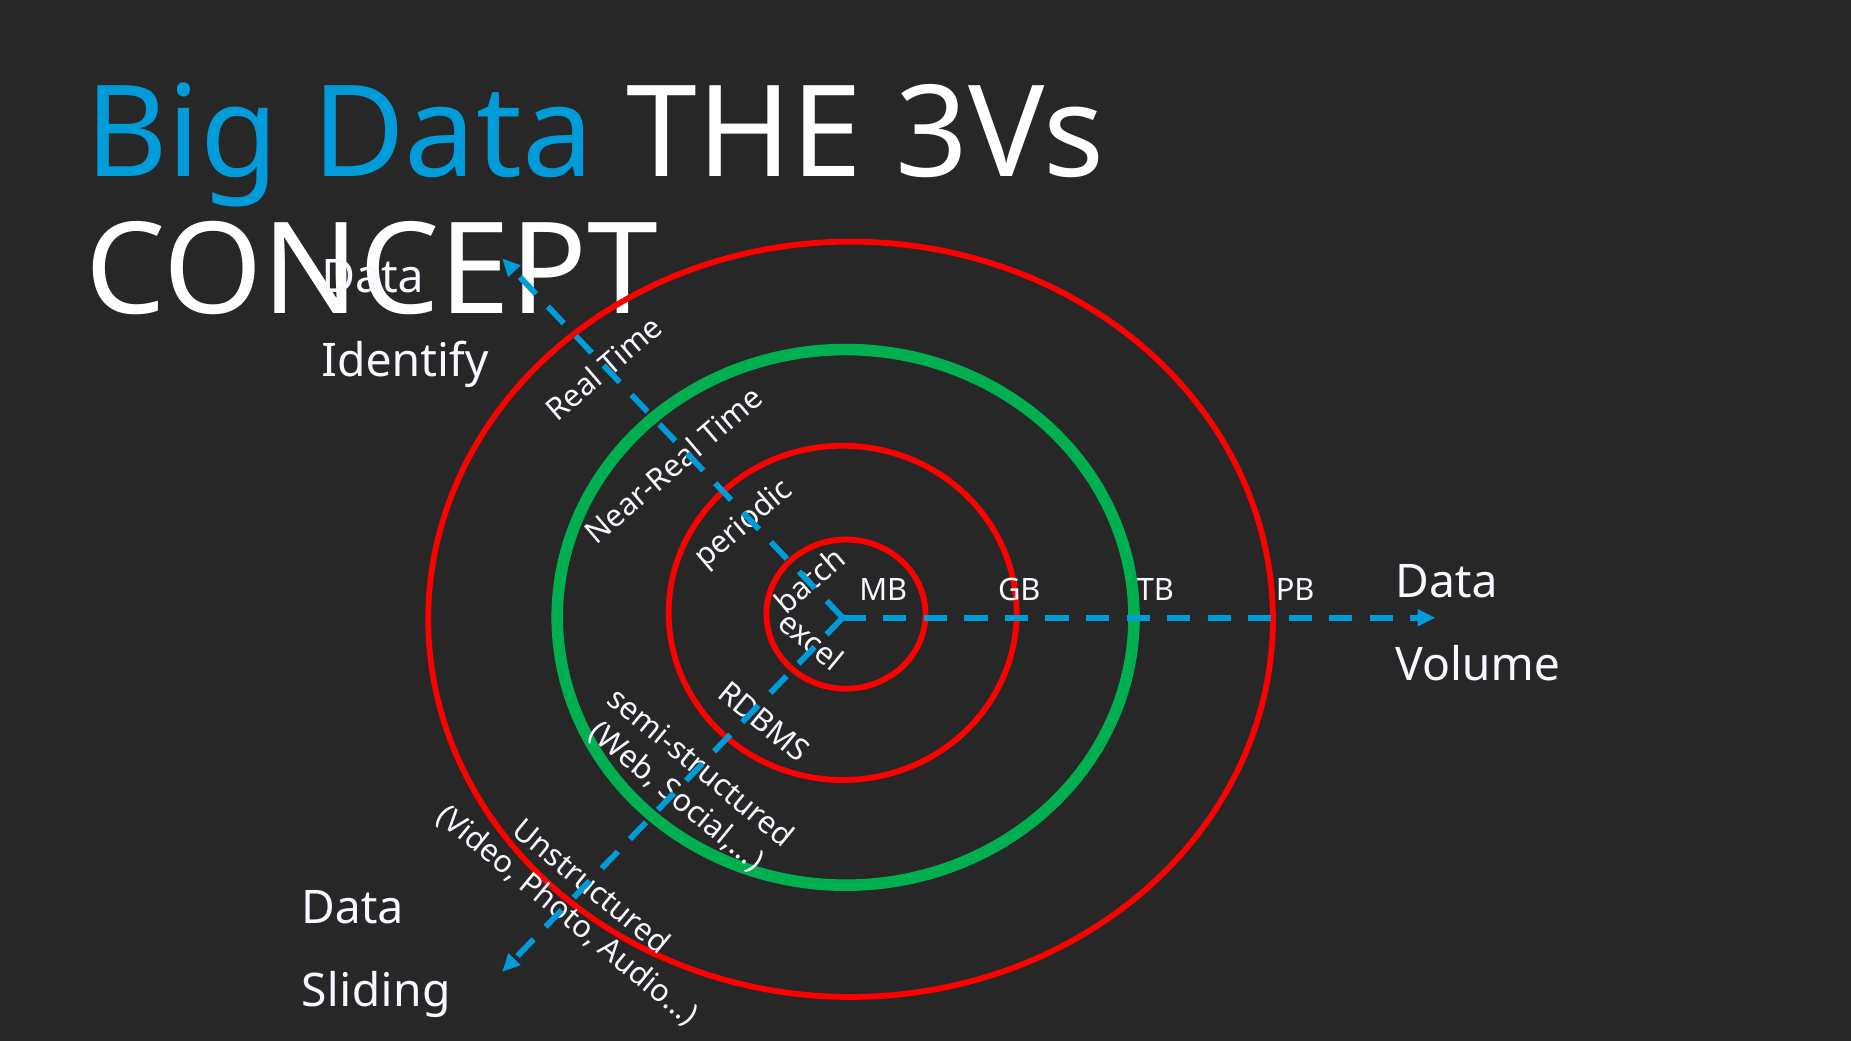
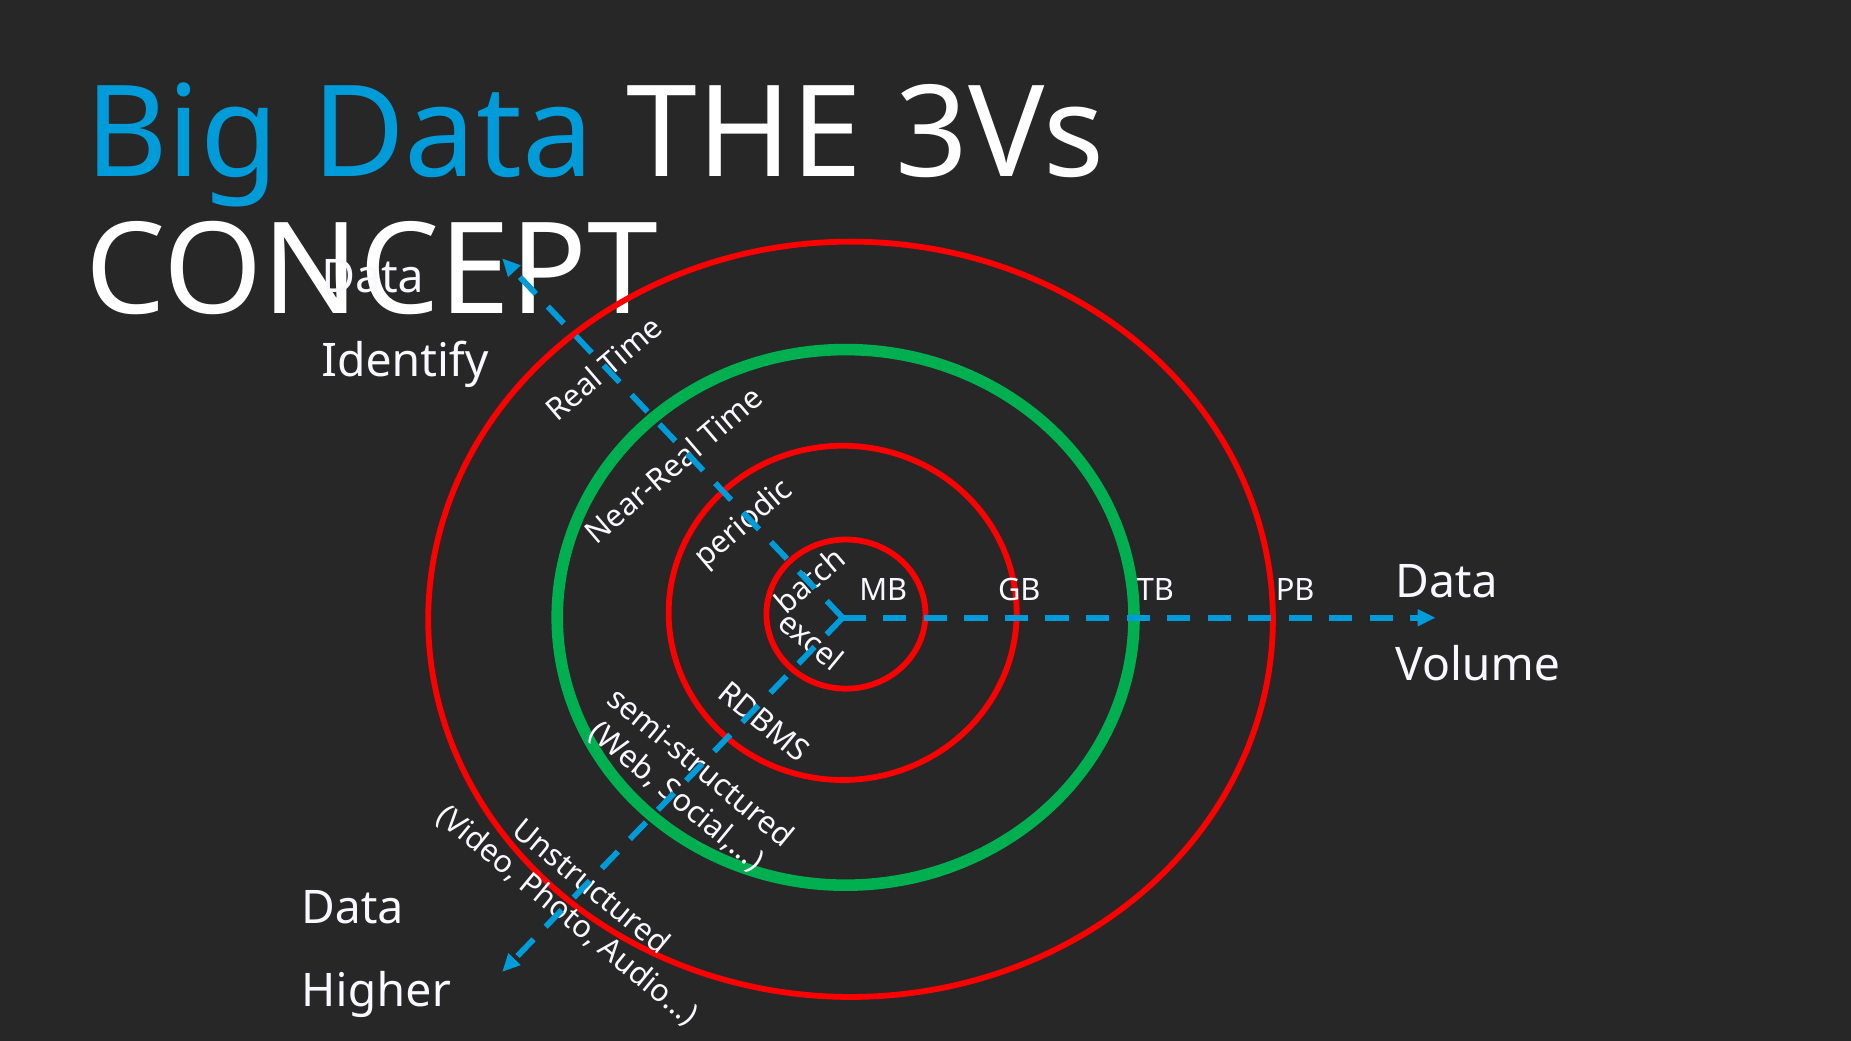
Sliding: Sliding -> Higher
